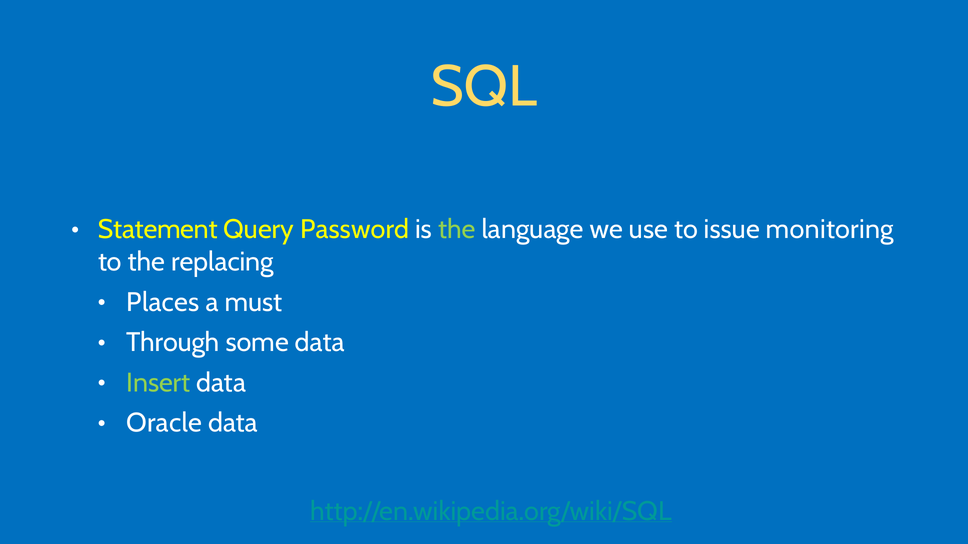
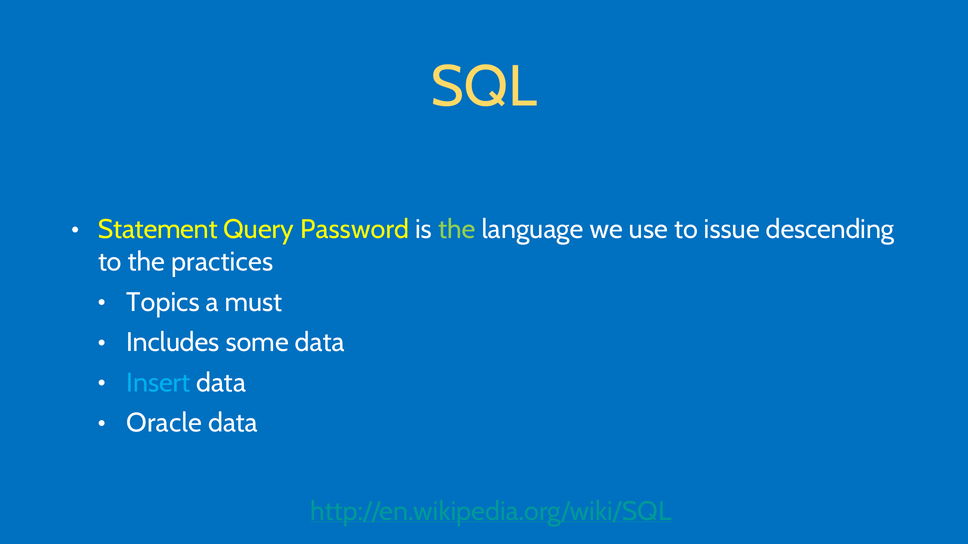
monitoring: monitoring -> descending
replacing: replacing -> practices
Places: Places -> Topics
Through: Through -> Includes
Insert colour: light green -> light blue
